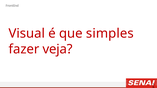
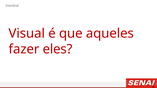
simples: simples -> aqueles
veja: veja -> eles
